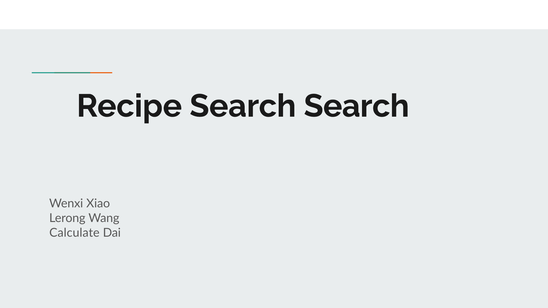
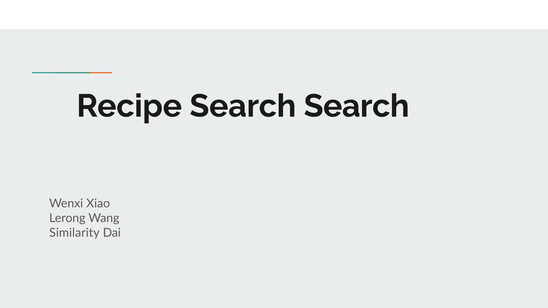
Calculate: Calculate -> Similarity
